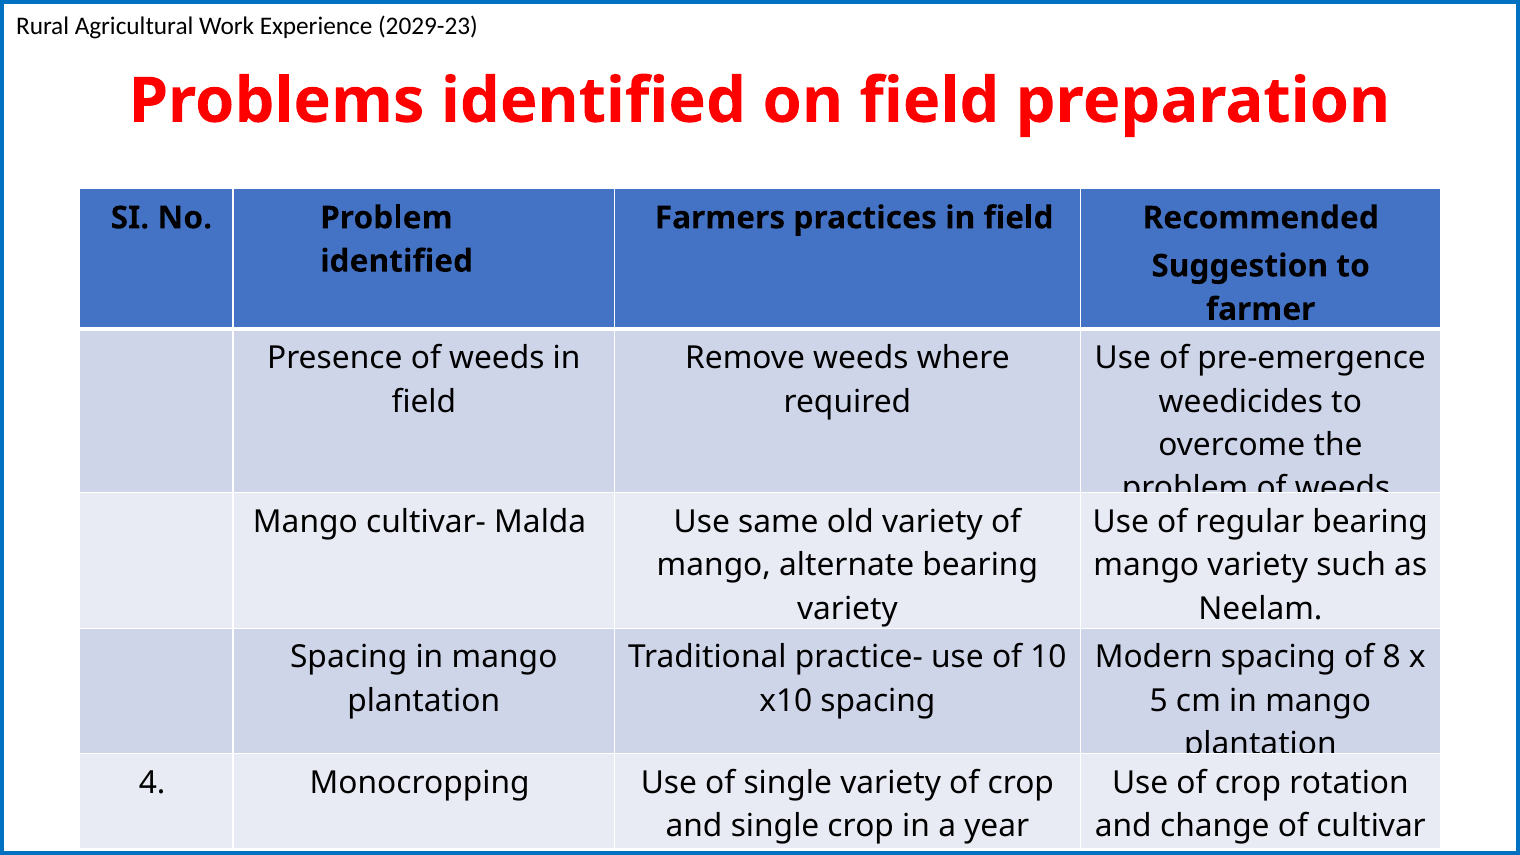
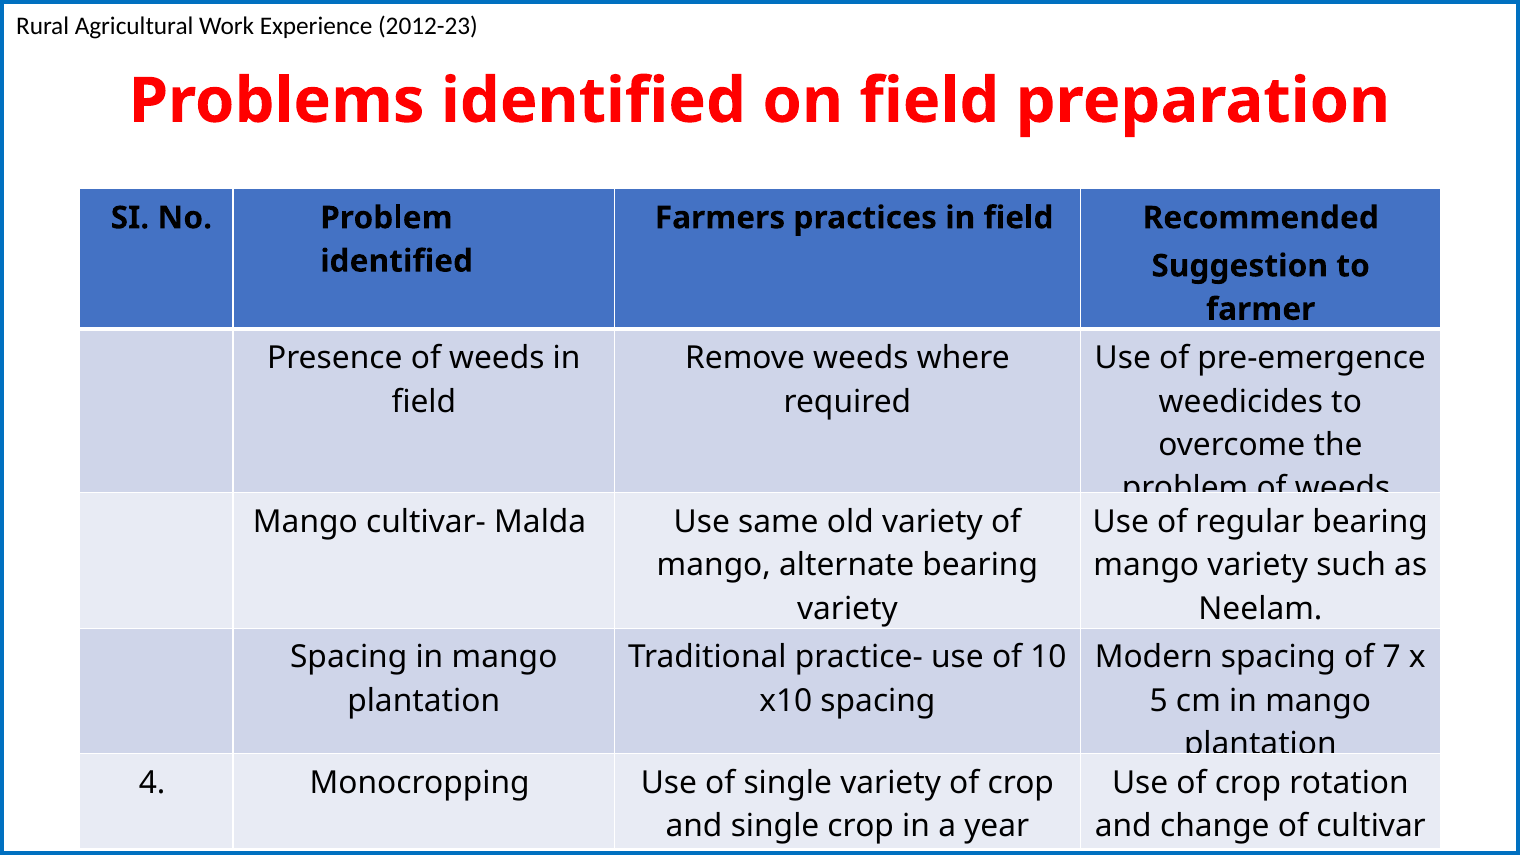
2029-23: 2029-23 -> 2012-23
8: 8 -> 7
